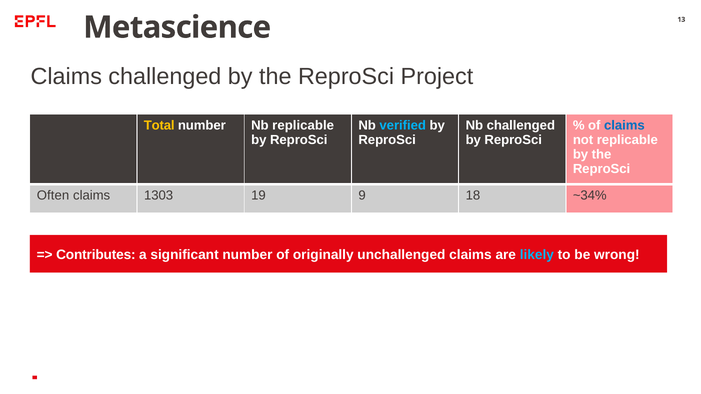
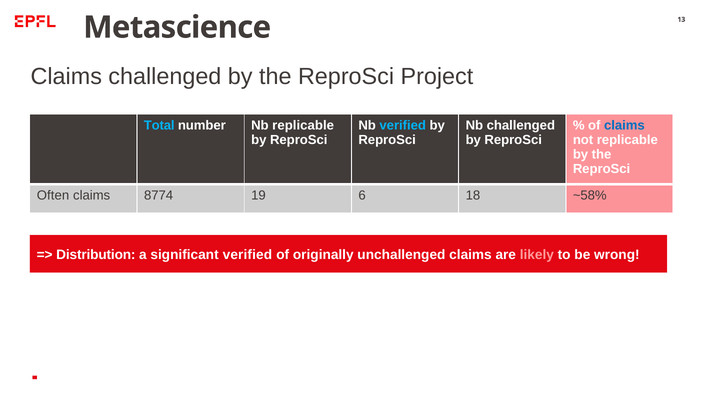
Total colour: yellow -> light blue
1303: 1303 -> 8774
9: 9 -> 6
~34%: ~34% -> ~58%
Contributes: Contributes -> Distribution
significant number: number -> verified
likely colour: light blue -> pink
